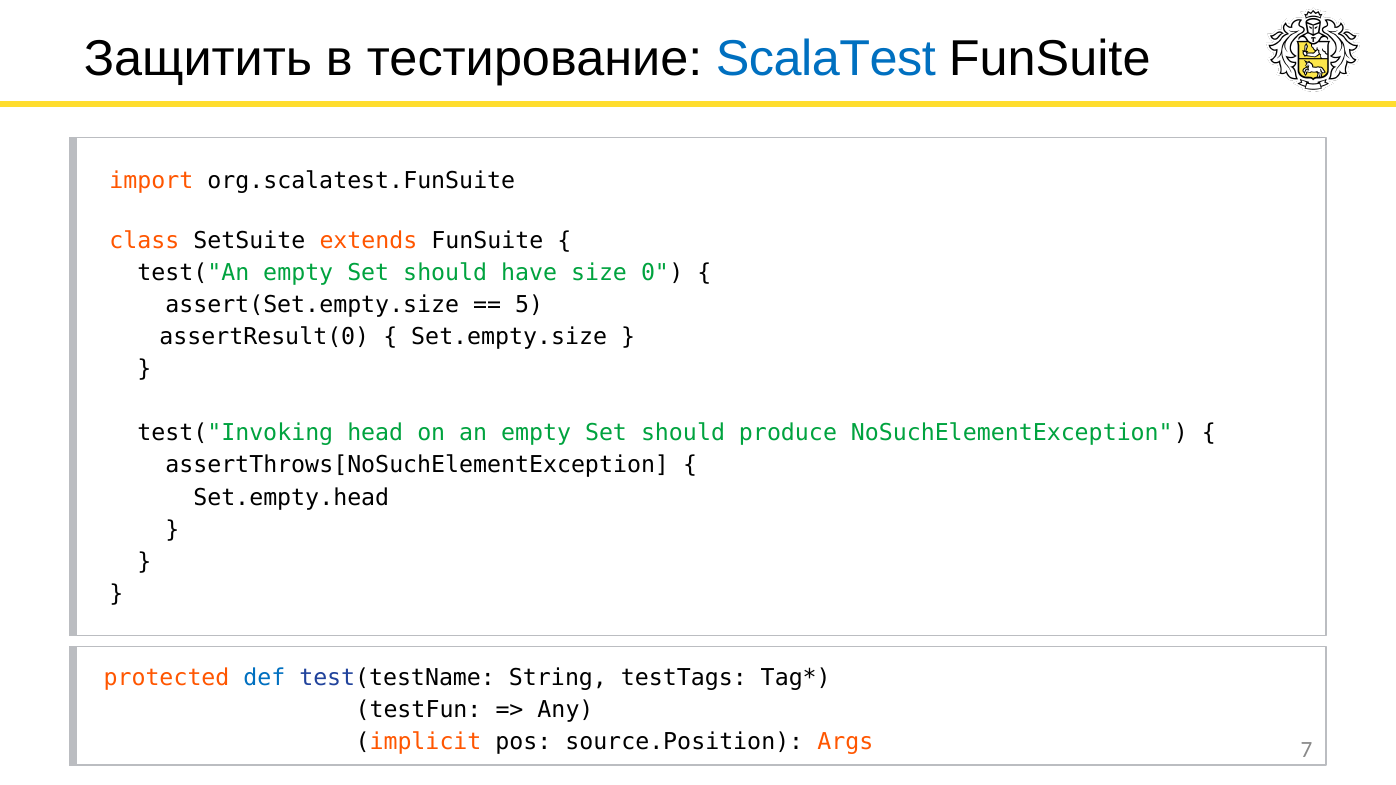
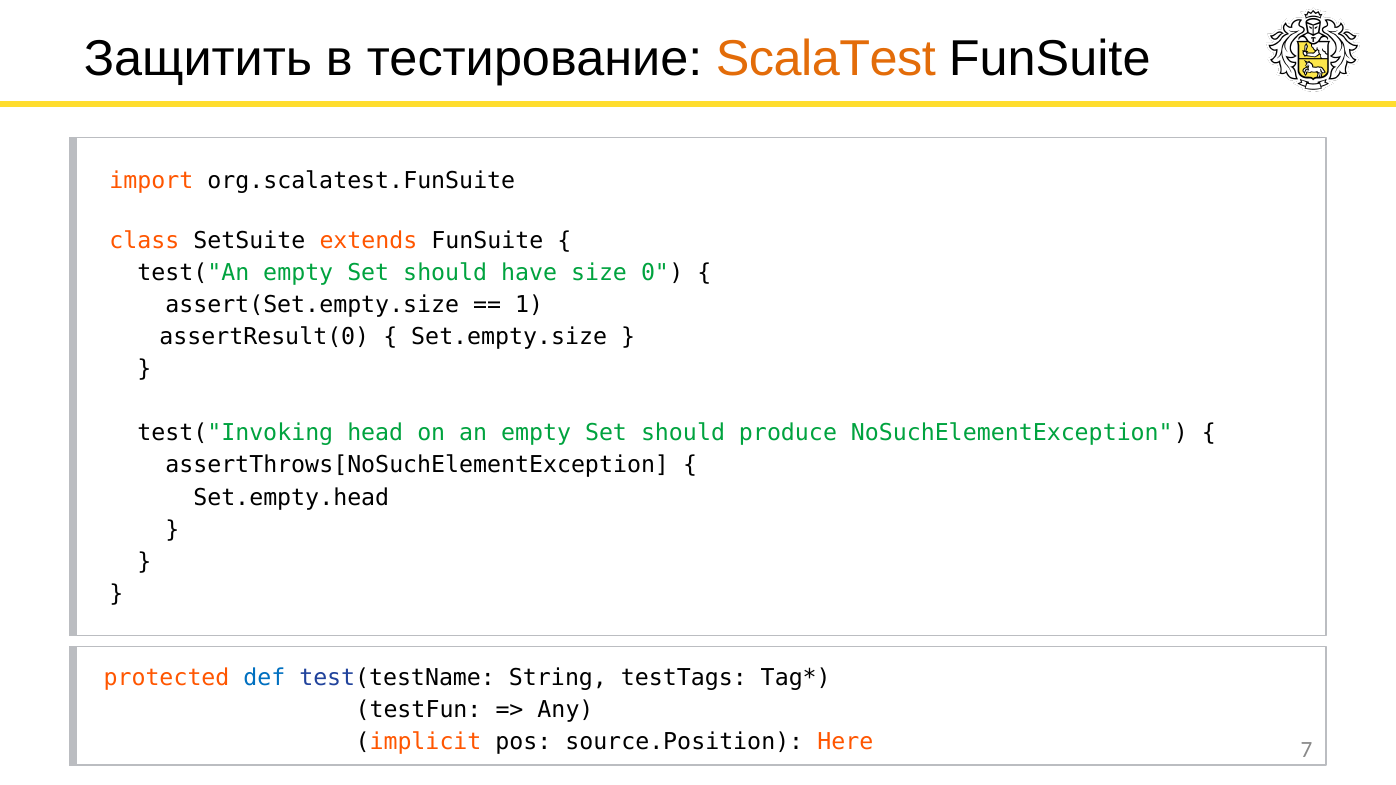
ScalaTest colour: blue -> orange
5: 5 -> 1
Args: Args -> Here
